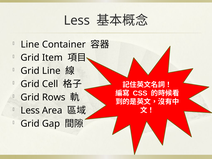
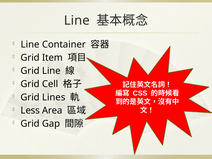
Less at (77, 21): Less -> Line
Rows: Rows -> Lines
